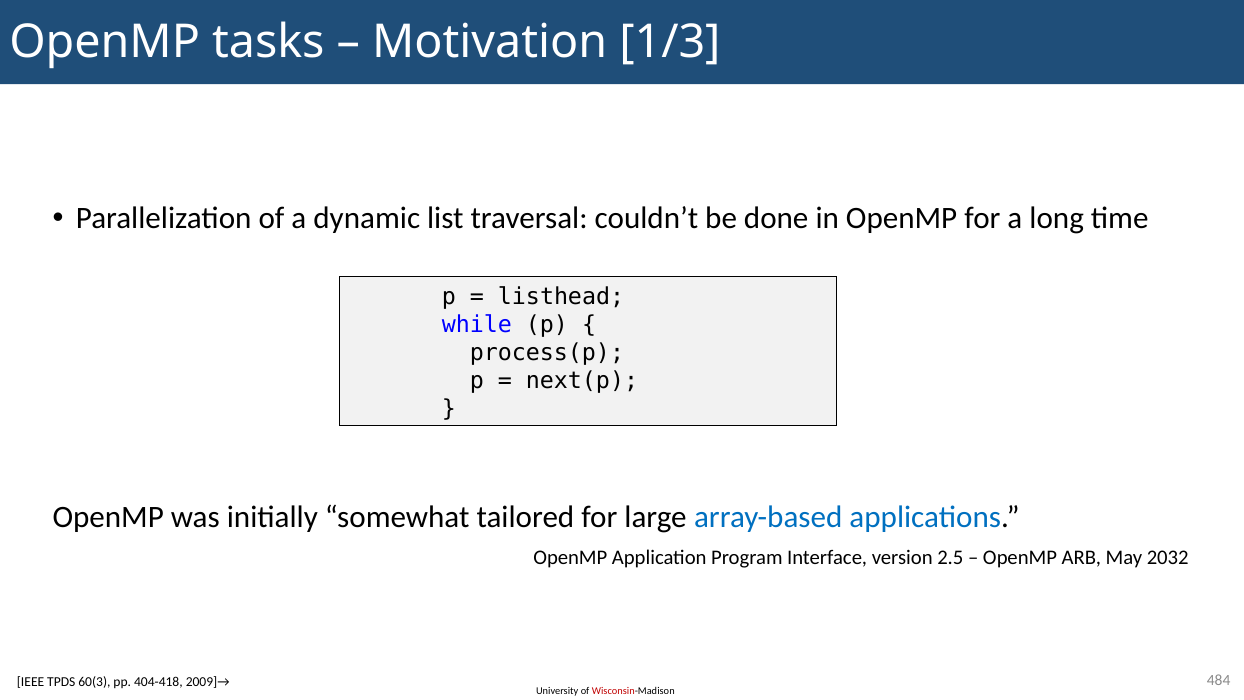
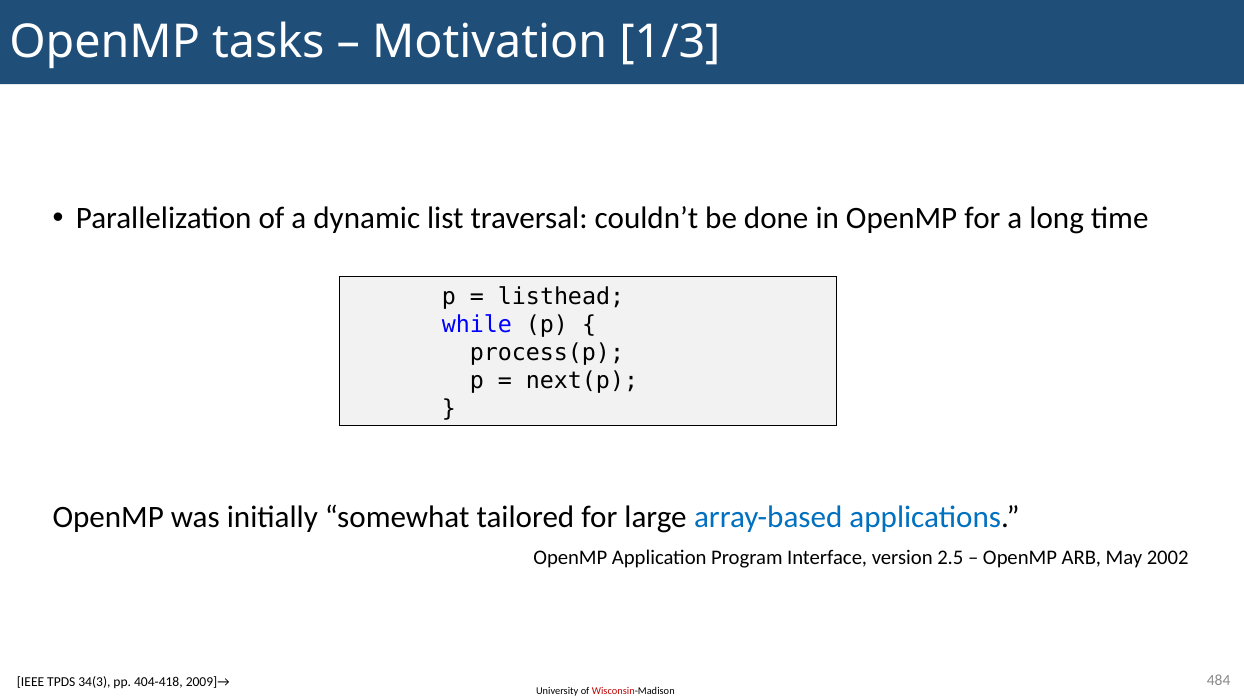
2032: 2032 -> 2002
60(3: 60(3 -> 34(3
